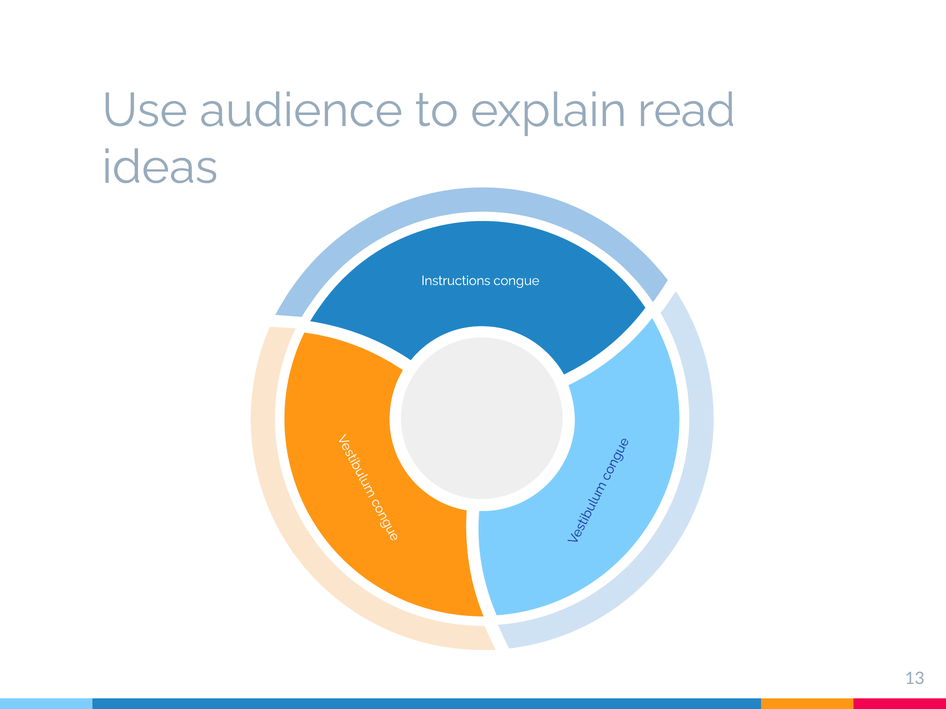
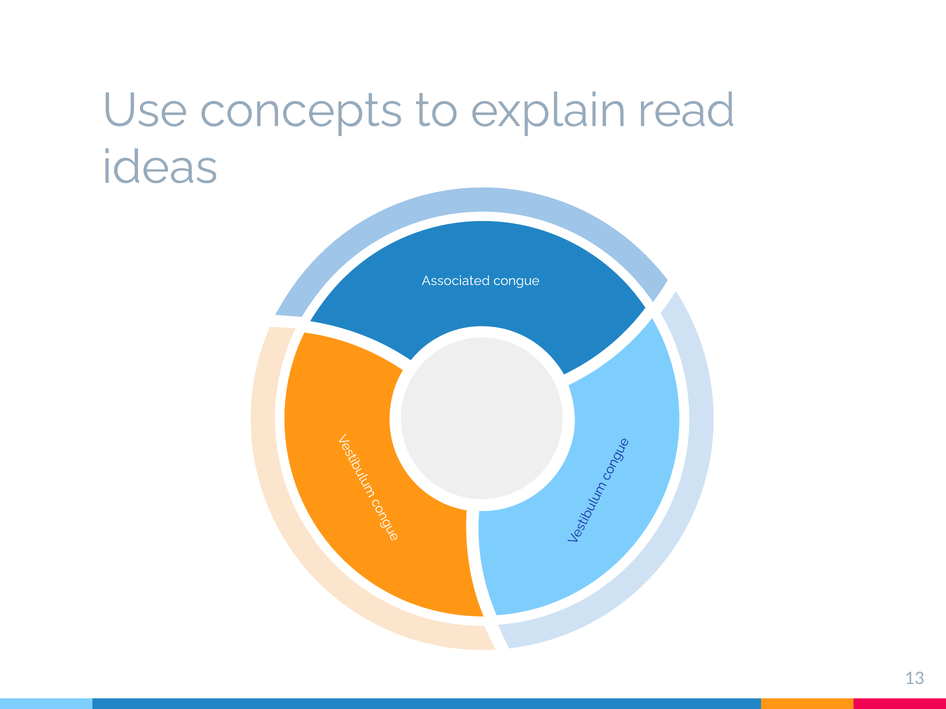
audience: audience -> concepts
Instructions: Instructions -> Associated
